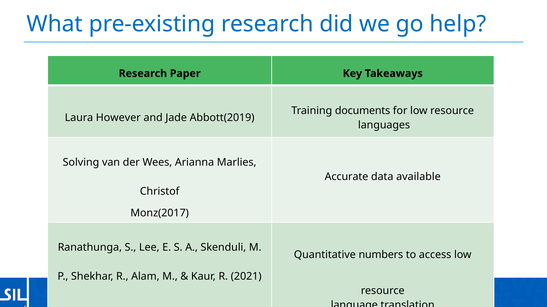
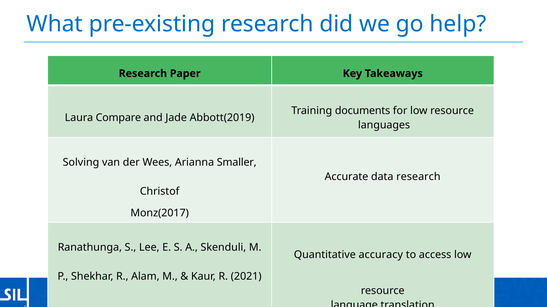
However: However -> Compare
Marlies: Marlies -> Smaller
data available: available -> research
numbers: numbers -> accuracy
